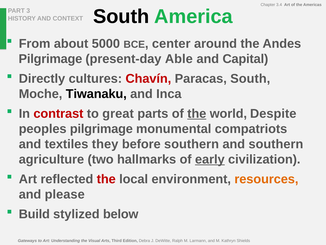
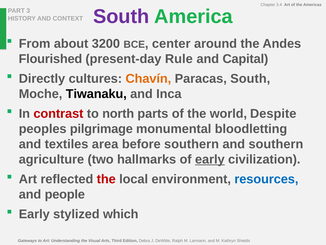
South at (121, 17) colour: black -> purple
5000: 5000 -> 3200
Pilgrimage at (50, 59): Pilgrimage -> Flourished
Able: Able -> Rule
Chavín colour: red -> orange
great: great -> north
the at (197, 113) underline: present -> none
compatriots: compatriots -> bloodletting
they: they -> area
resources colour: orange -> blue
please: please -> people
Build at (34, 214): Build -> Early
below: below -> which
